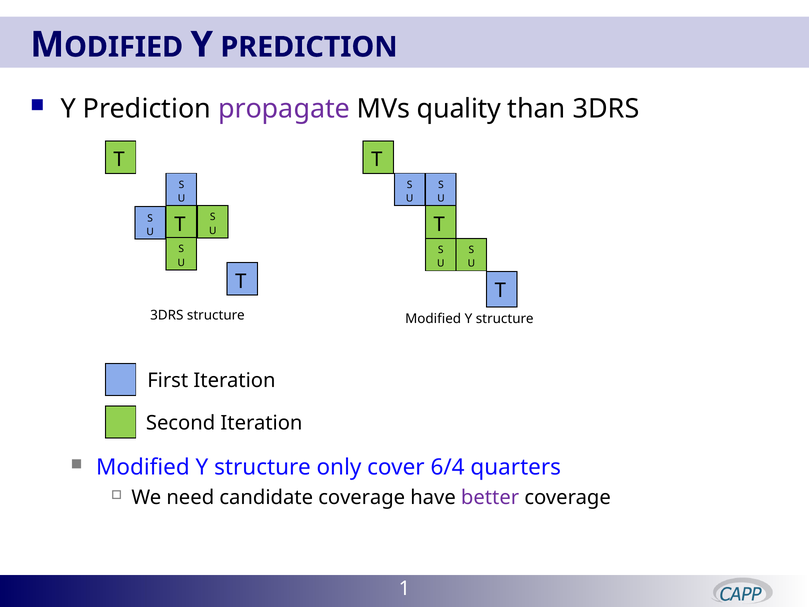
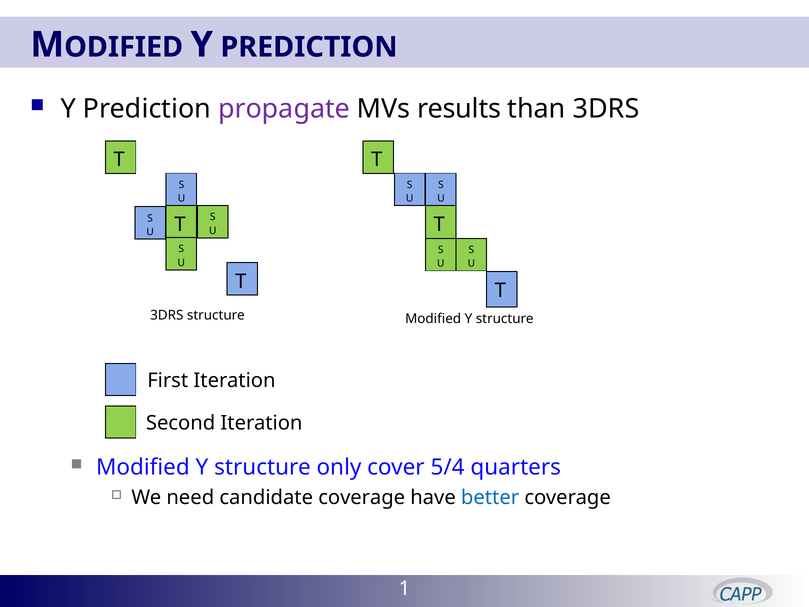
quality: quality -> results
6/4: 6/4 -> 5/4
better colour: purple -> blue
